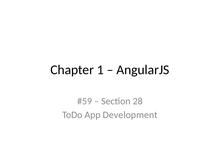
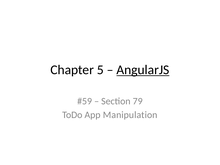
1: 1 -> 5
AngularJS underline: none -> present
28: 28 -> 79
Development: Development -> Manipulation
